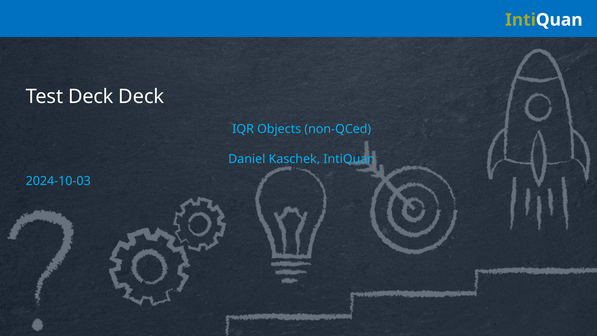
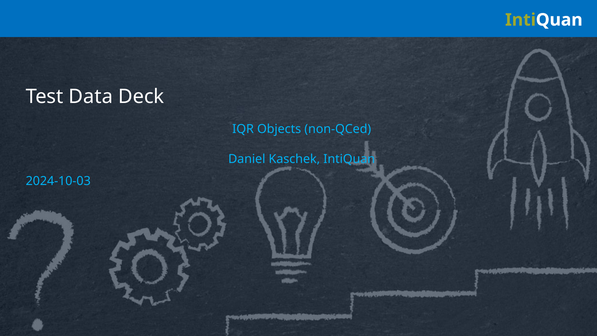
Test Deck: Deck -> Data
